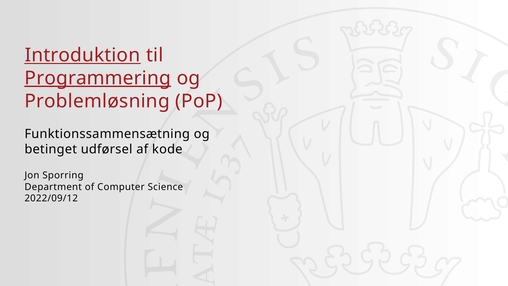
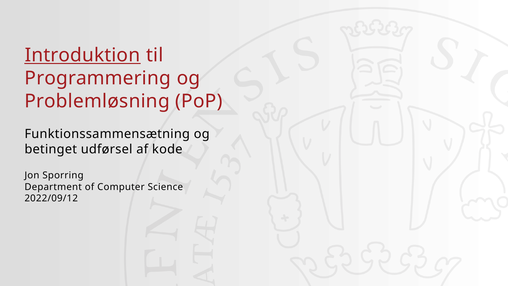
Programmering underline: present -> none
